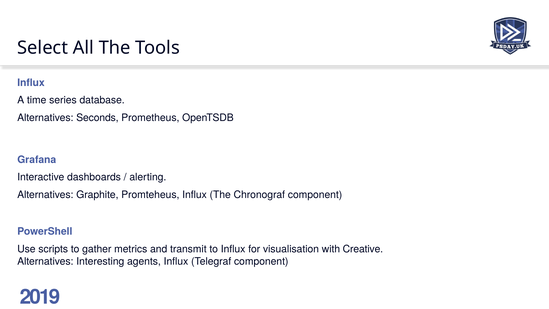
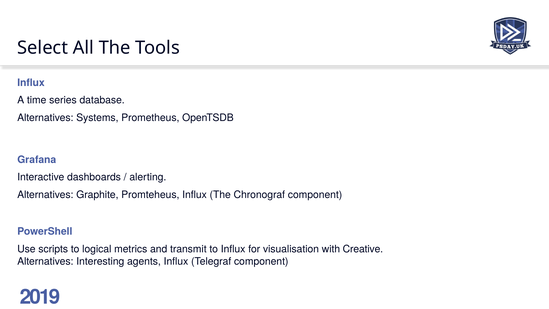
Seconds: Seconds -> Systems
gather: gather -> logical
